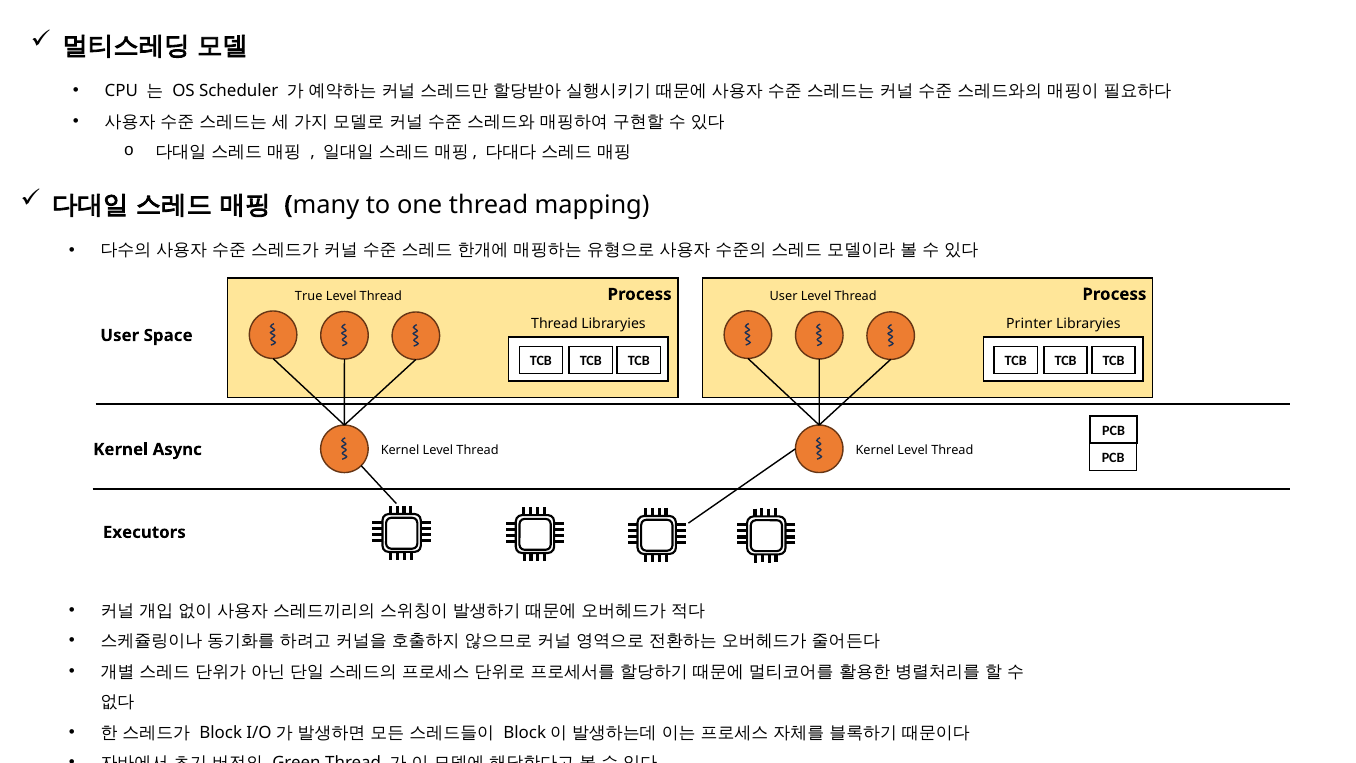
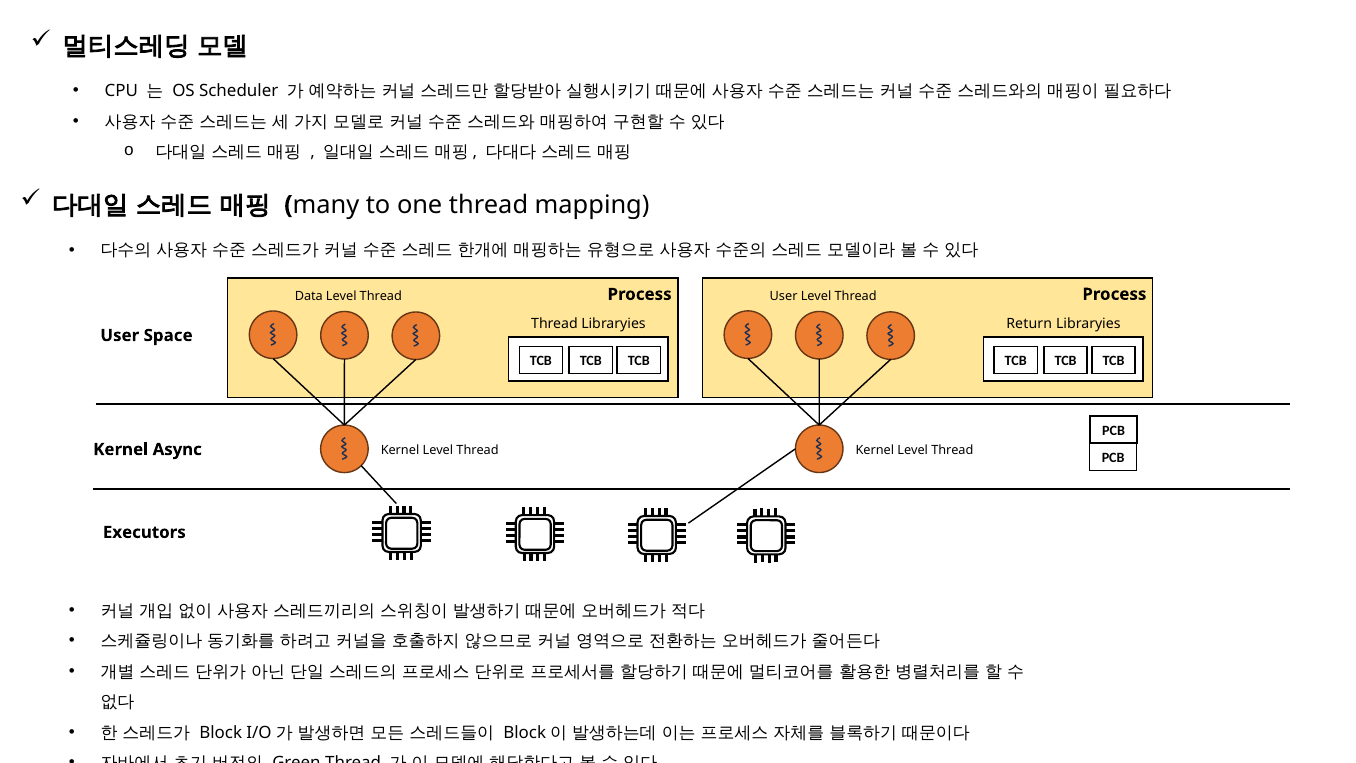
True: True -> Data
Printer: Printer -> Return
